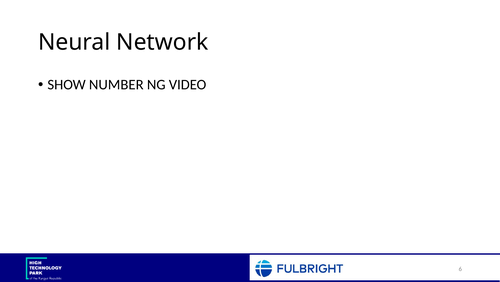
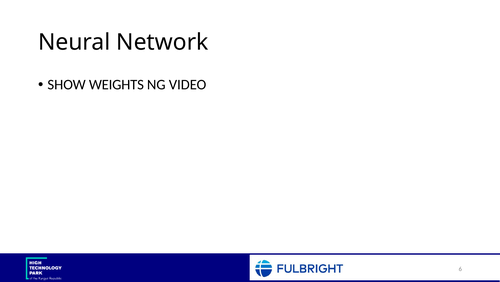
NUMBER: NUMBER -> WEIGHTS
